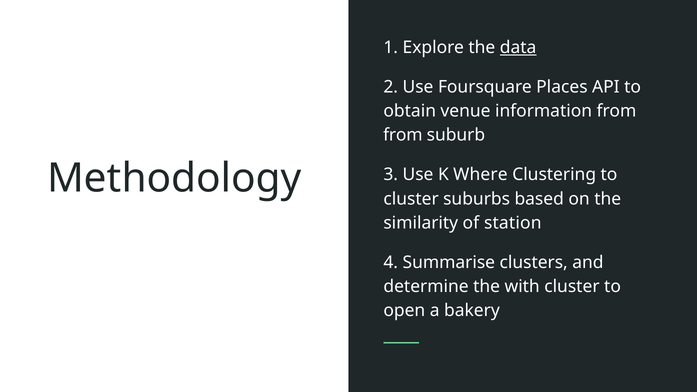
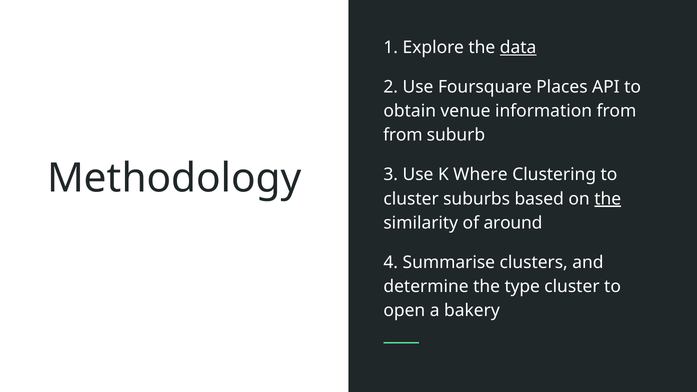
the at (608, 199) underline: none -> present
station: station -> around
with: with -> type
